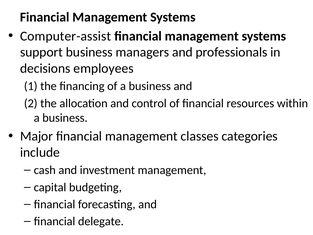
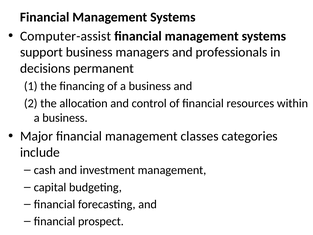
employees: employees -> permanent
delegate: delegate -> prospect
